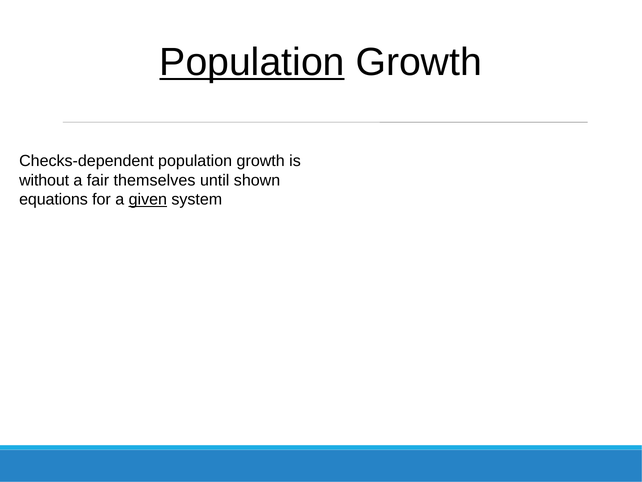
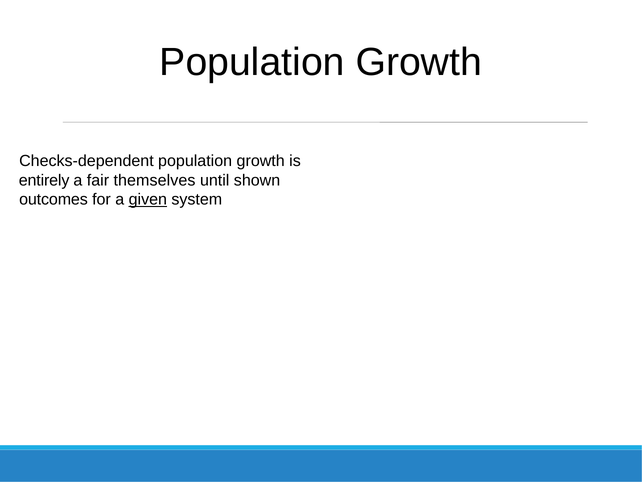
Population at (252, 62) underline: present -> none
without: without -> entirely
equations: equations -> outcomes
